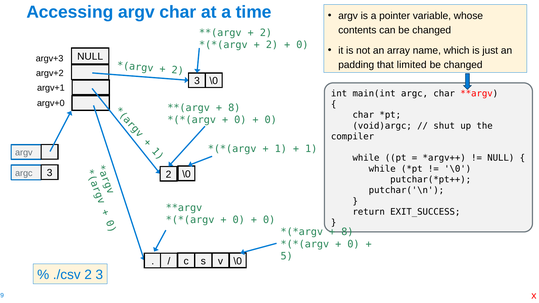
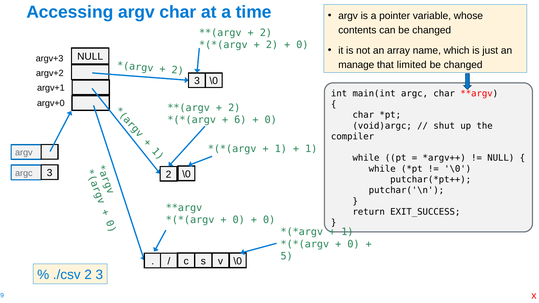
padding: padding -> manage
8 at (234, 108): 8 -> 2
0 at (240, 120): 0 -> 6
8 at (347, 232): 8 -> 1
